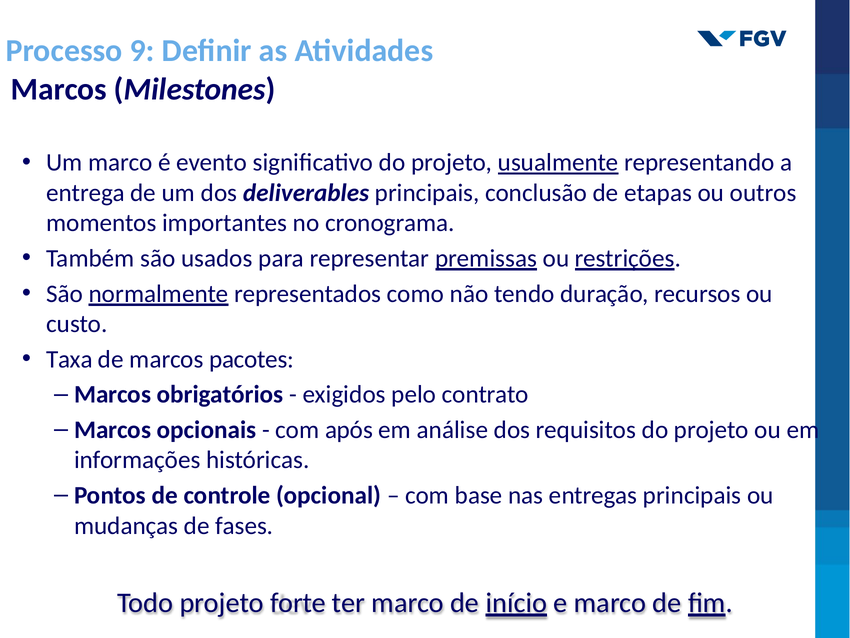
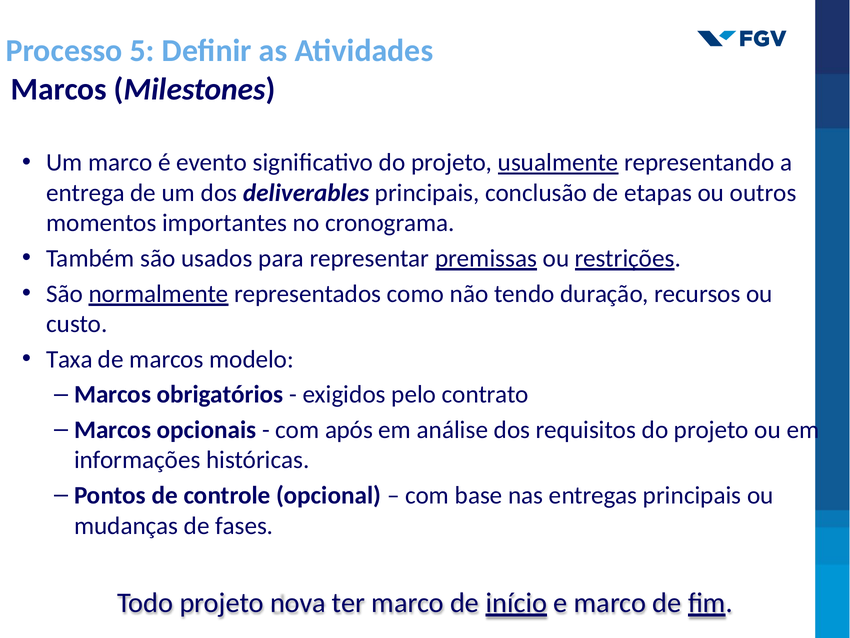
9: 9 -> 5
pacotes: pacotes -> modelo
forte: forte -> nova
